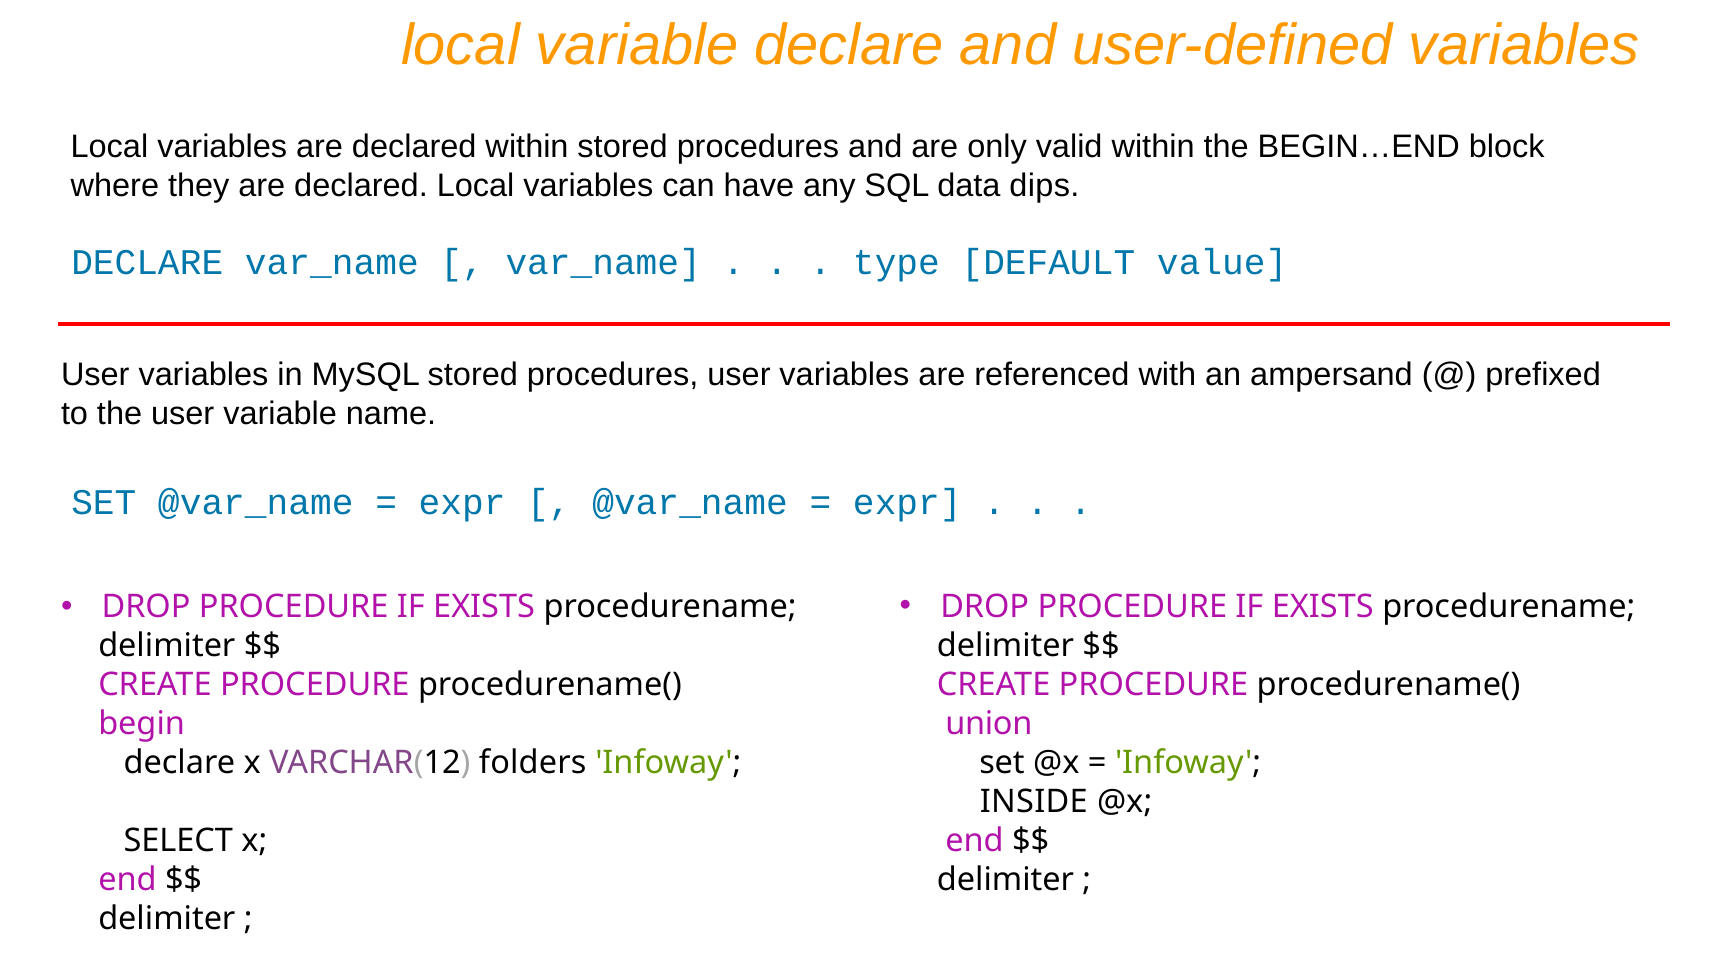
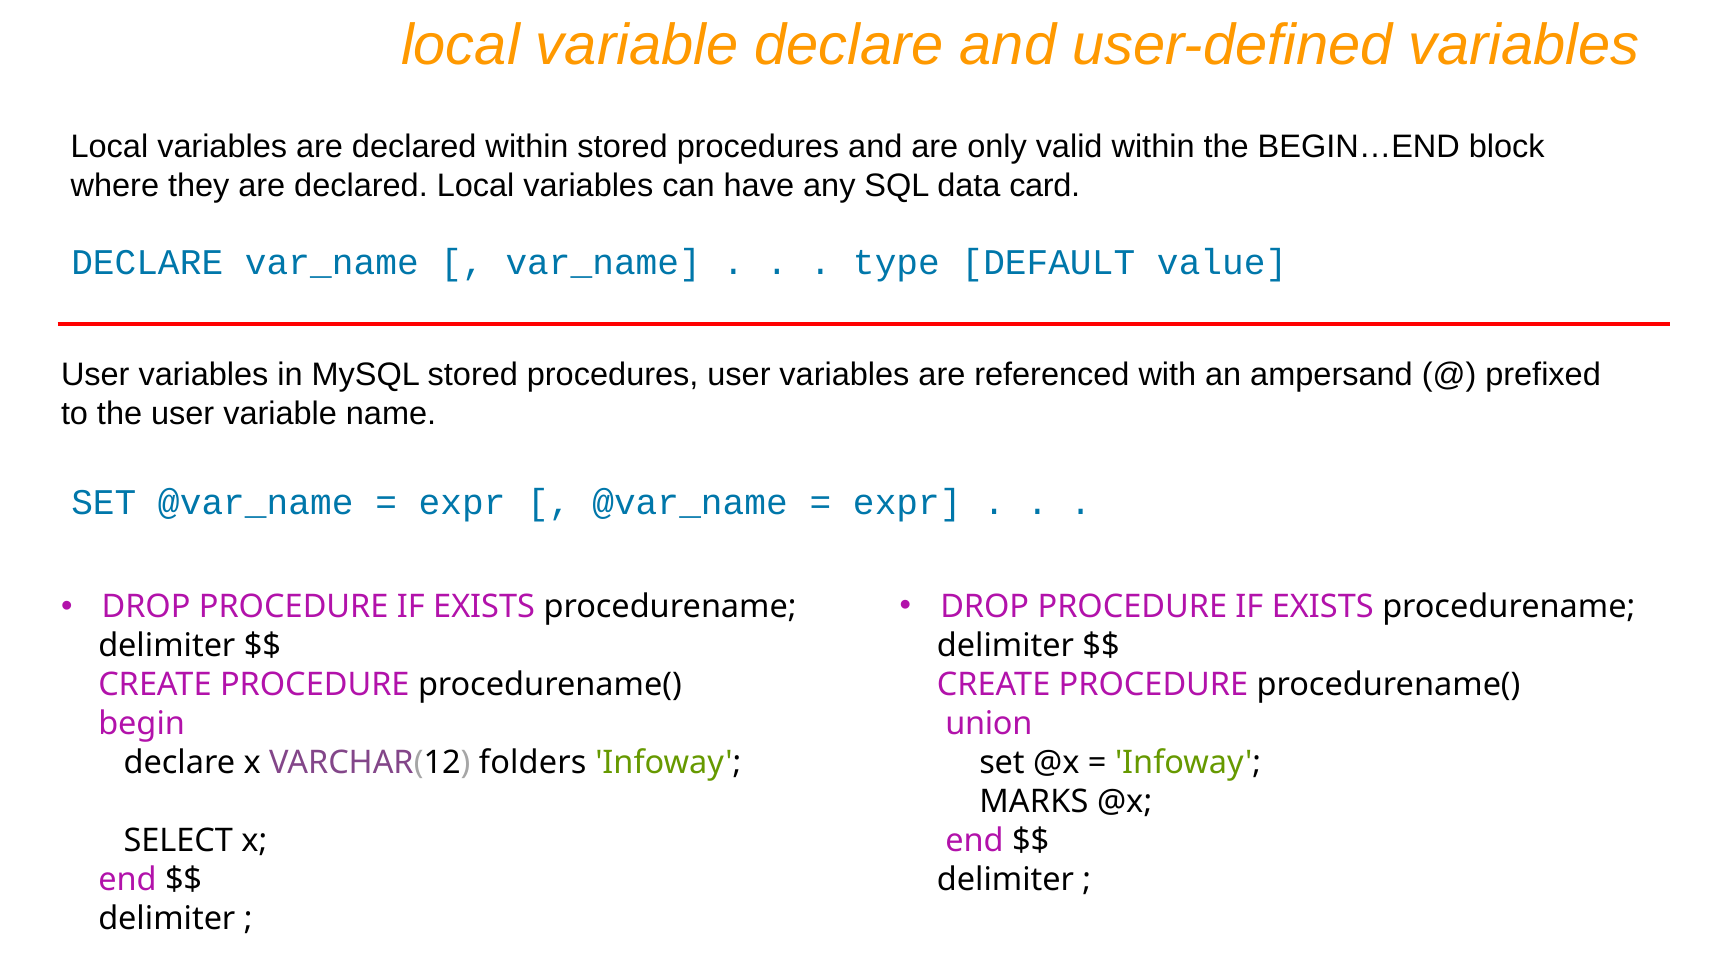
dips: dips -> card
INSIDE: INSIDE -> MARKS
